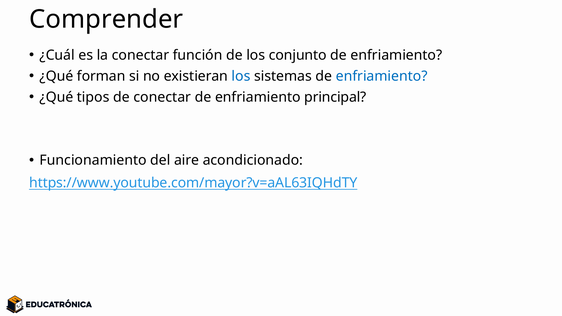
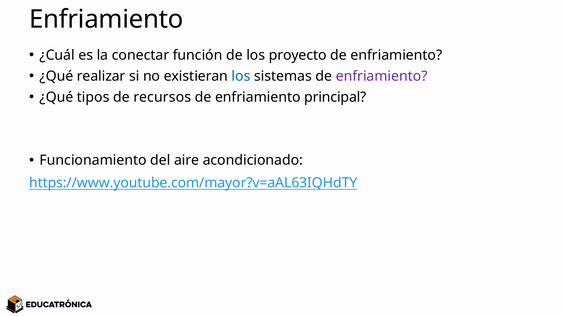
Comprender at (106, 19): Comprender -> Enfriamiento
conjunto: conjunto -> proyecto
forman: forman -> realizar
enfriamiento at (382, 76) colour: blue -> purple
de conectar: conectar -> recursos
